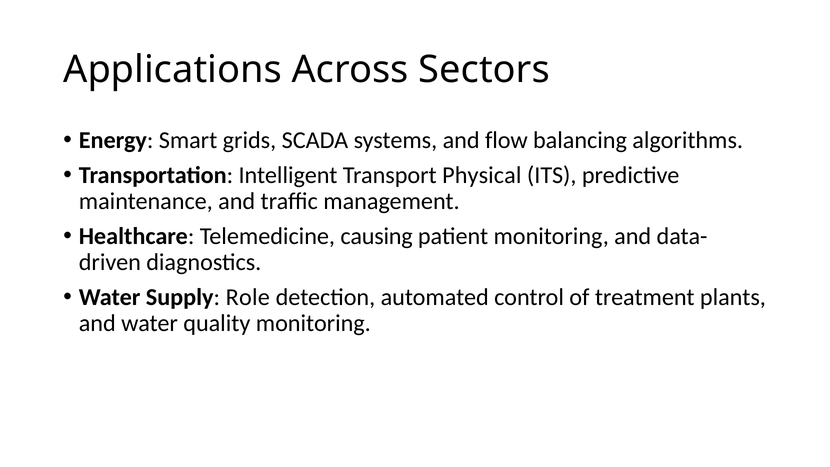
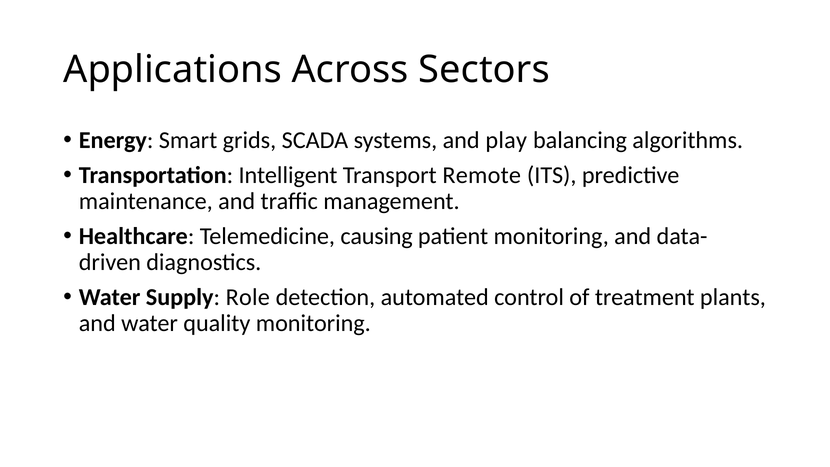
flow: flow -> play
Physical: Physical -> Remote
